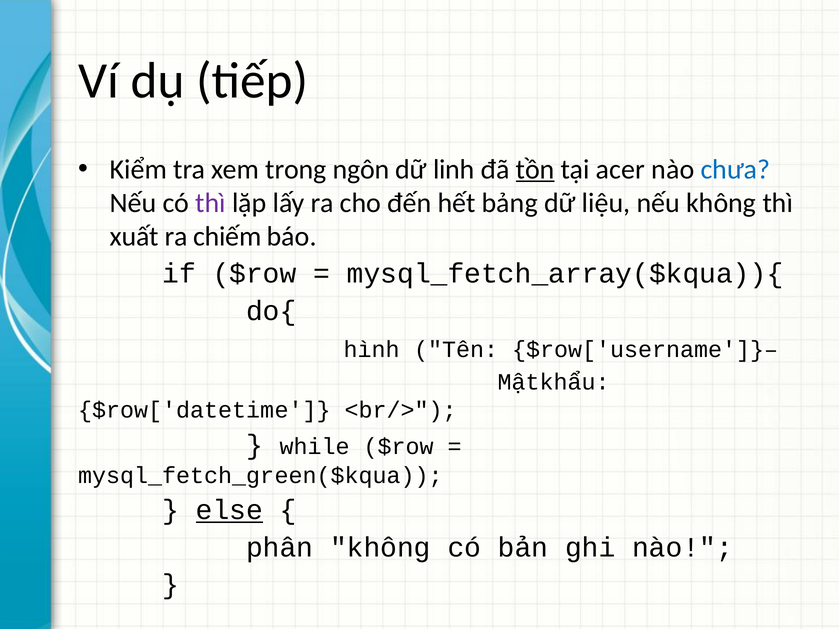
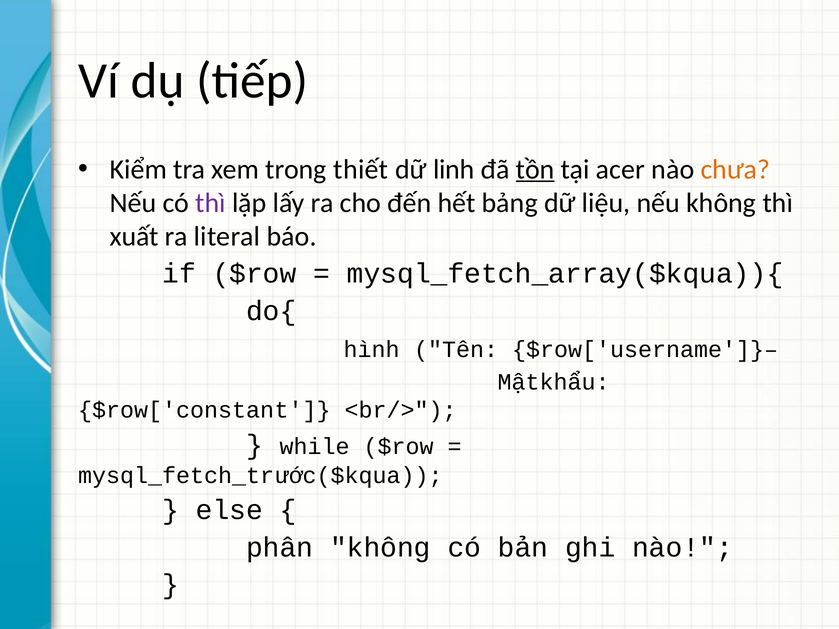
ngôn: ngôn -> thiết
chưa colour: blue -> orange
chiếm: chiếm -> literal
$row['datetime: $row['datetime -> $row['constant
mysql_fetch_green($kqua: mysql_fetch_green($kqua -> mysql_fetch_trước($kqua
else underline: present -> none
